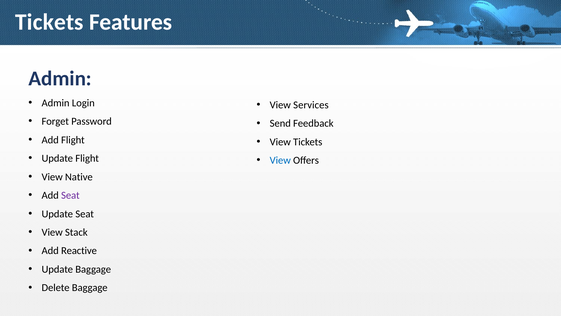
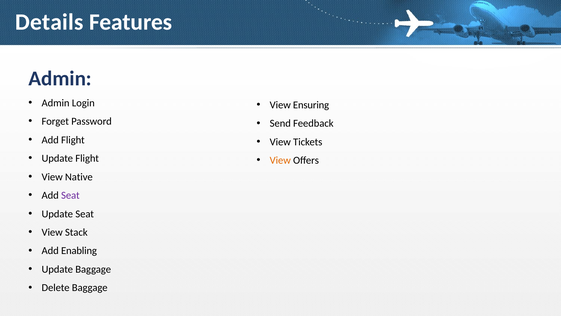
Tickets at (49, 22): Tickets -> Details
Services: Services -> Ensuring
View at (280, 160) colour: blue -> orange
Reactive: Reactive -> Enabling
